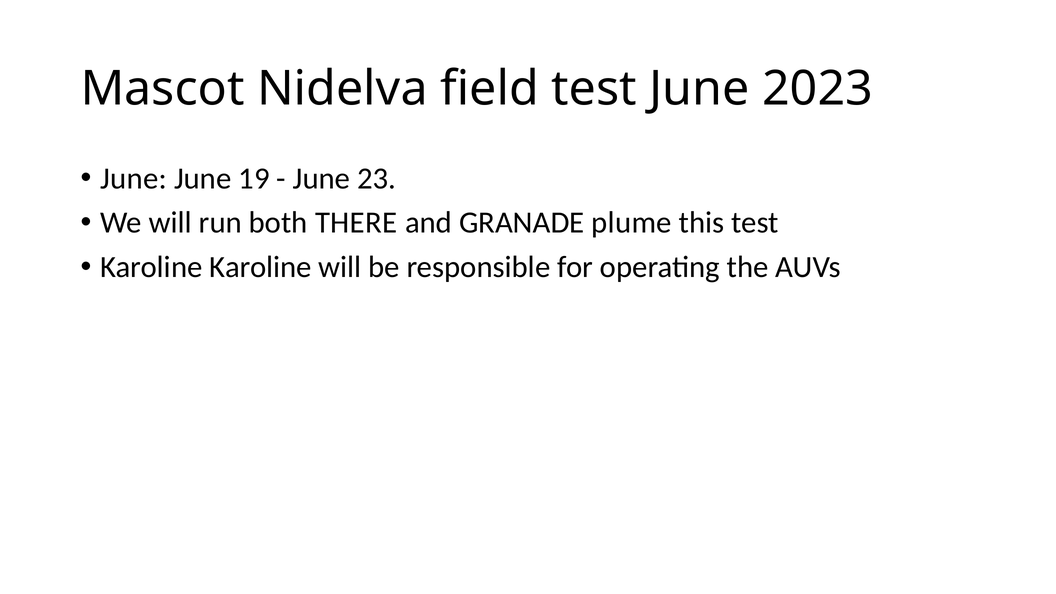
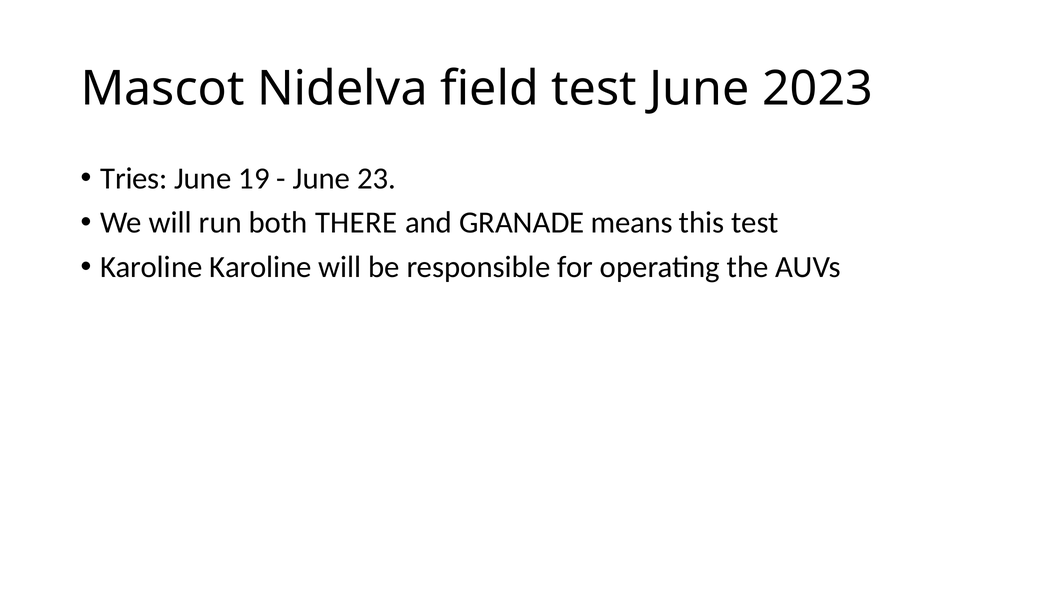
June at (134, 179): June -> Tries
plume: plume -> means
